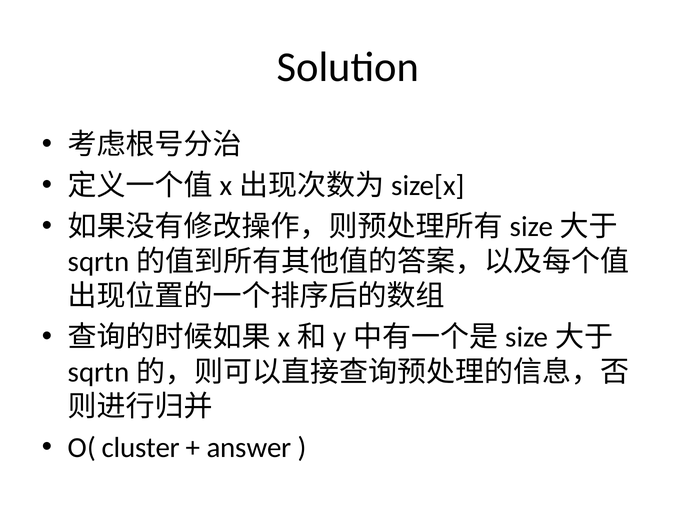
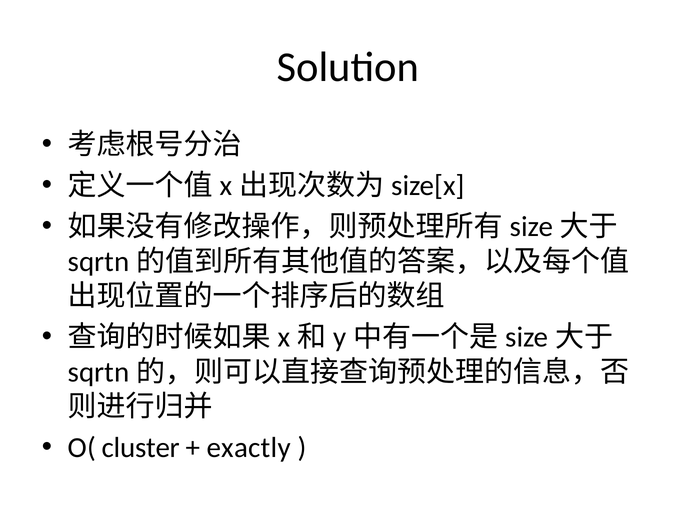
answer: answer -> exactly
